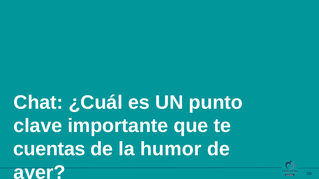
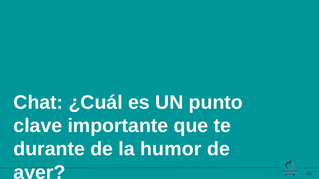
cuentas: cuentas -> durante
